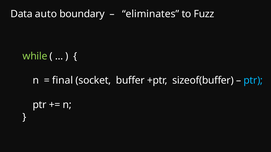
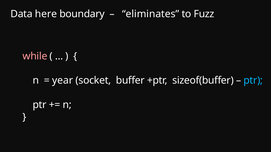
auto: auto -> here
while colour: light green -> pink
final: final -> year
